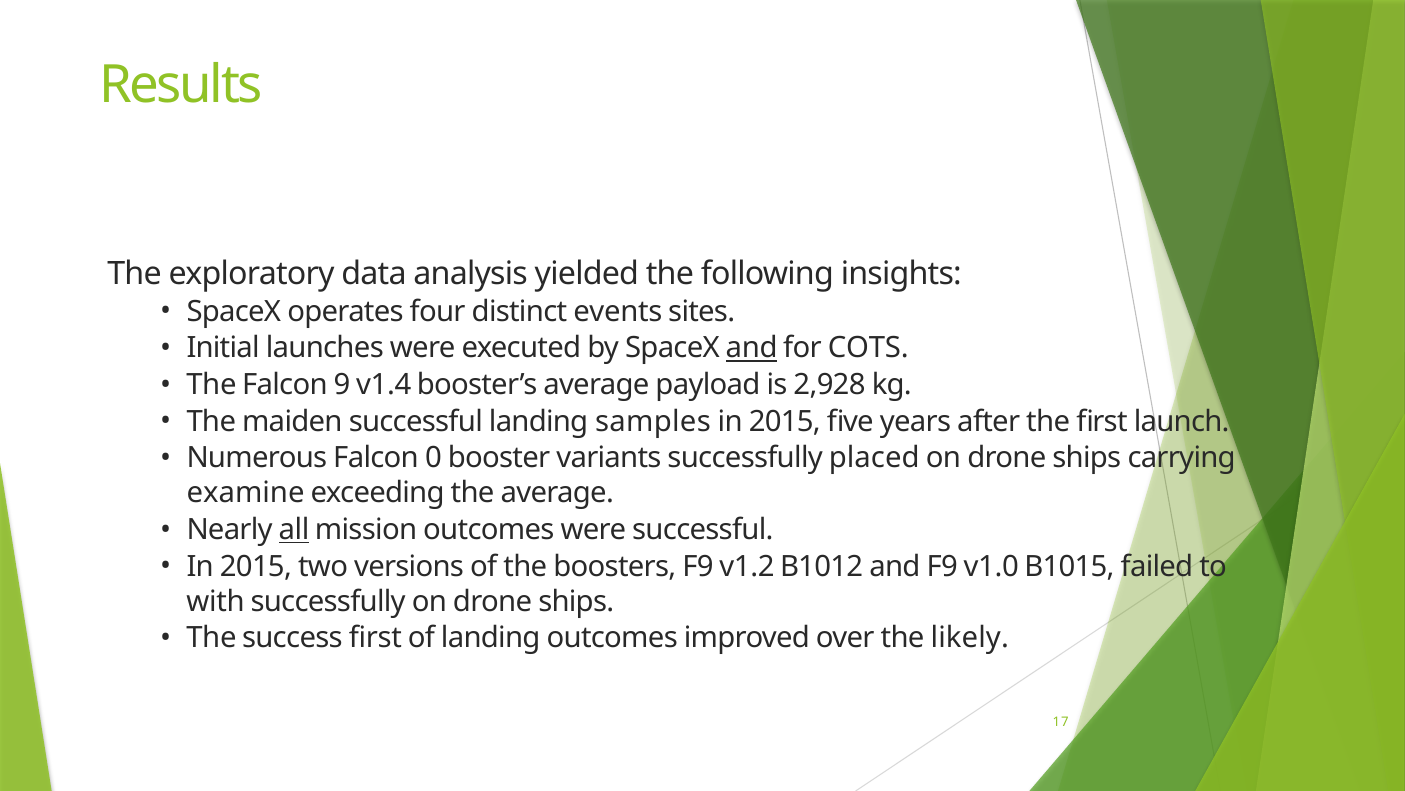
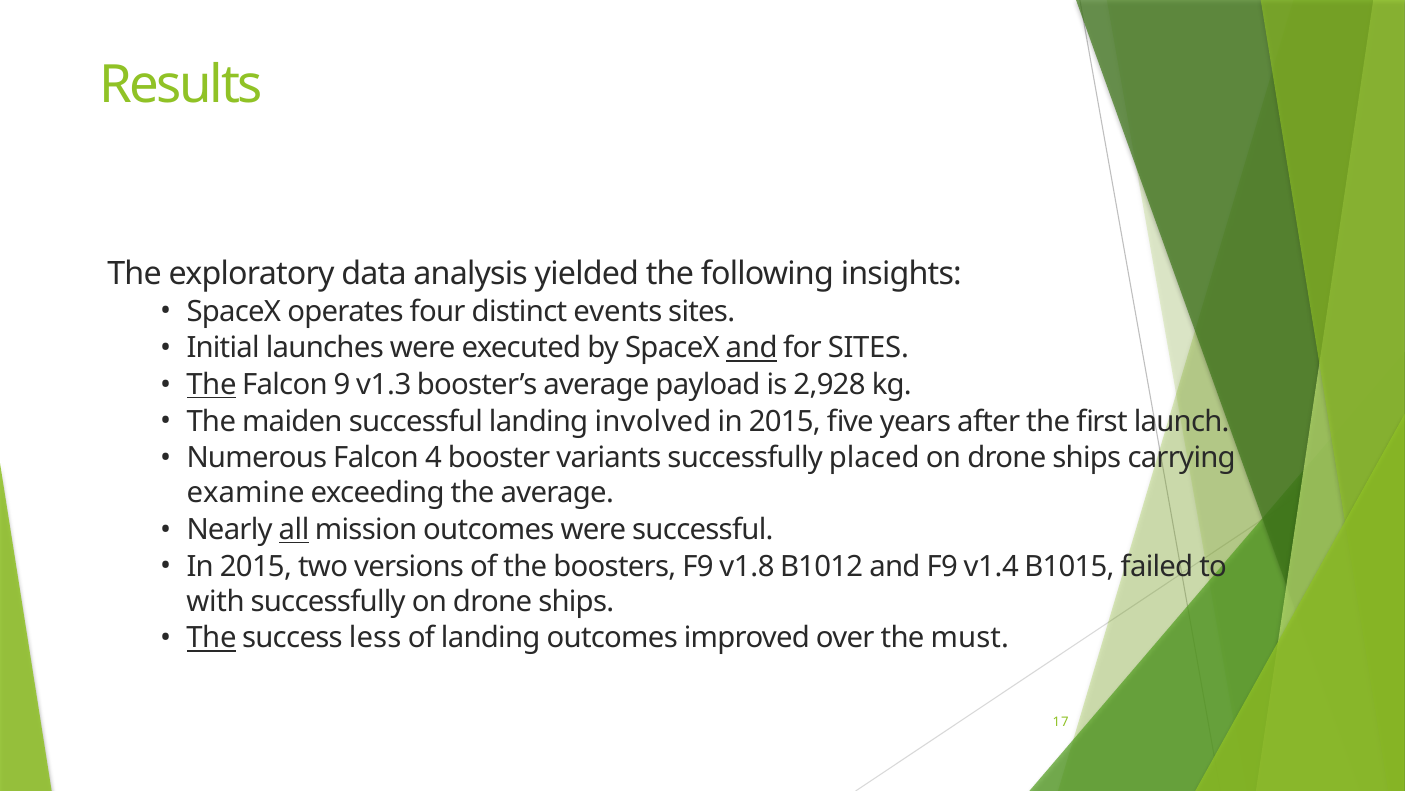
for COTS: COTS -> SITES
The at (211, 384) underline: none -> present
v1.4: v1.4 -> v1.3
samples: samples -> involved
0: 0 -> 4
v1.2: v1.2 -> v1.8
v1.0: v1.0 -> v1.4
The at (211, 638) underline: none -> present
success first: first -> less
likely: likely -> must
